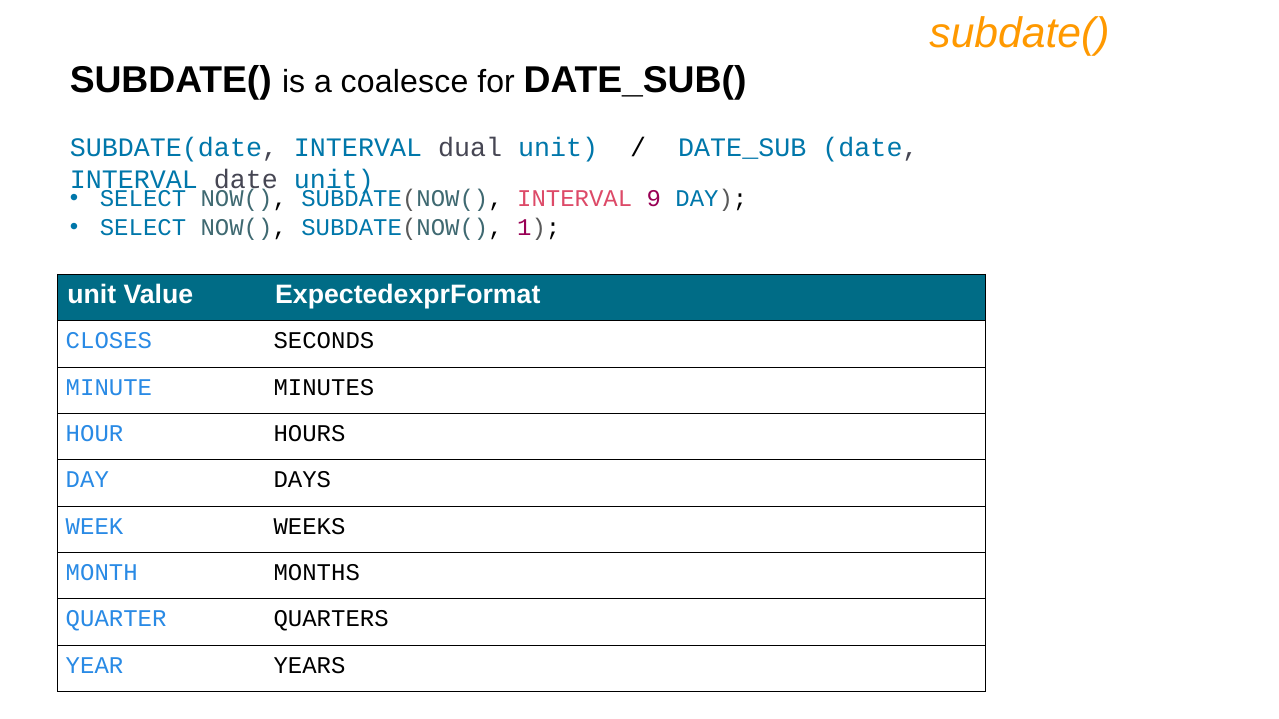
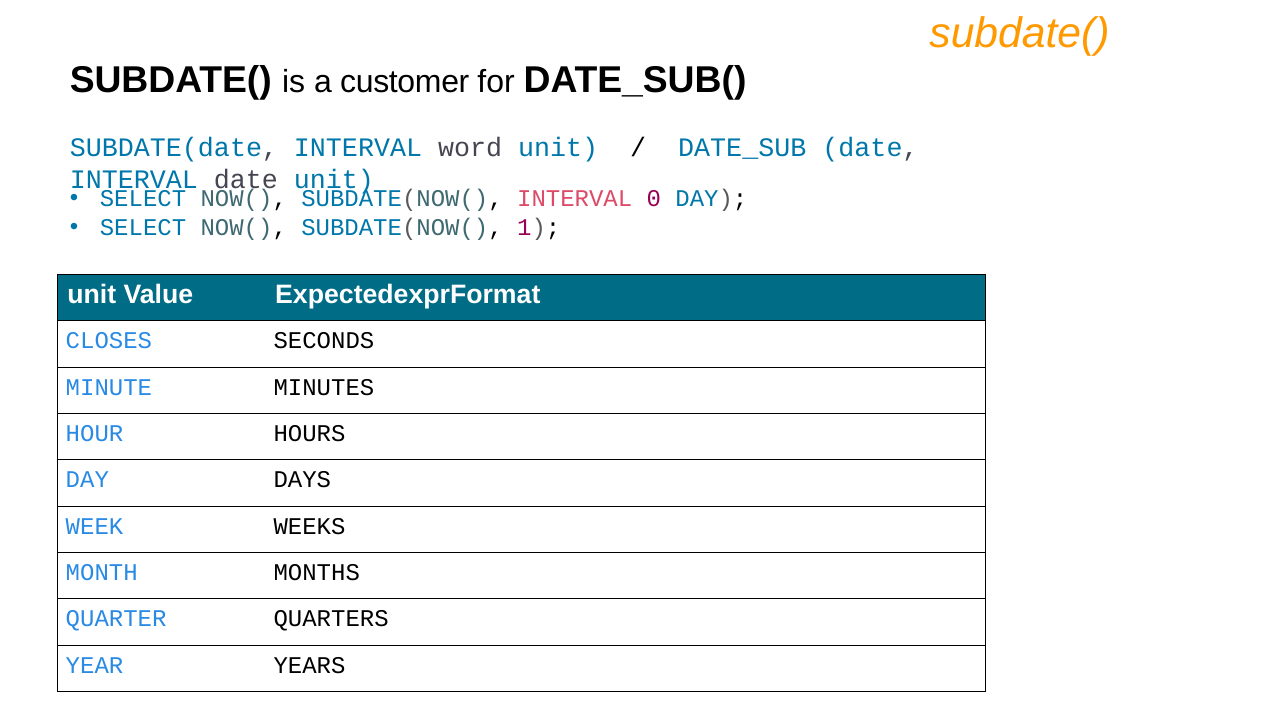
coalesce: coalesce -> customer
dual: dual -> word
9: 9 -> 0
